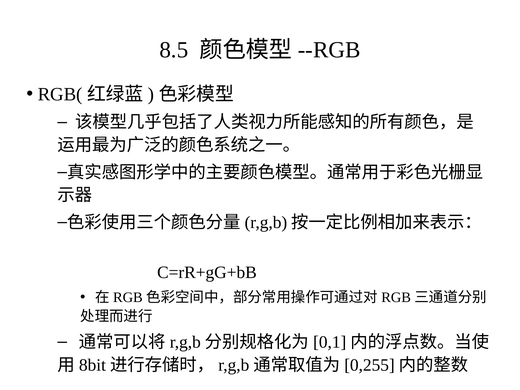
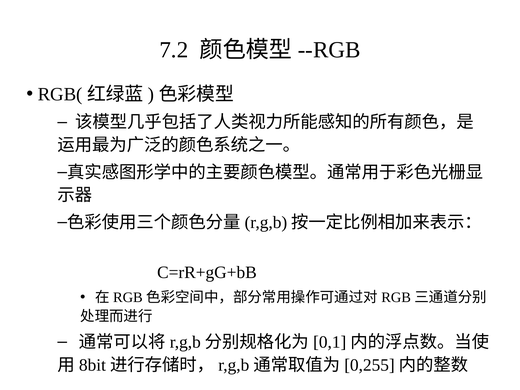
8.5: 8.5 -> 7.2
